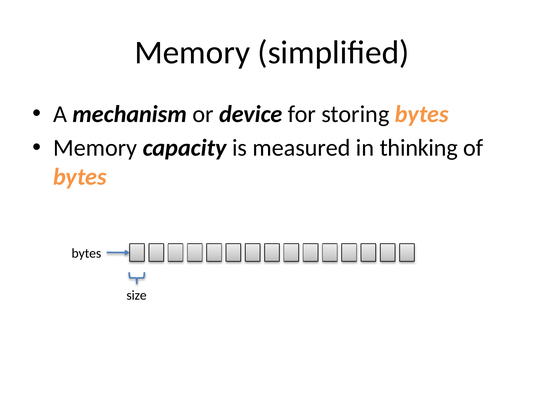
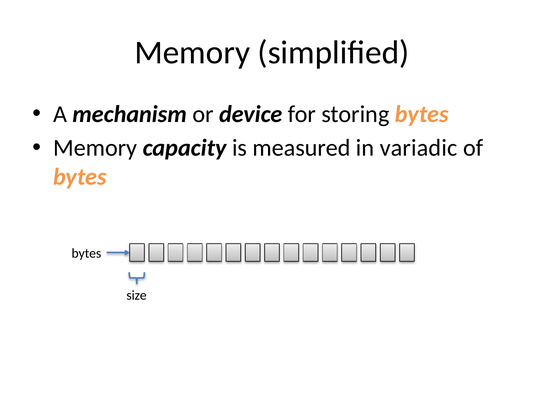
thinking: thinking -> variadic
